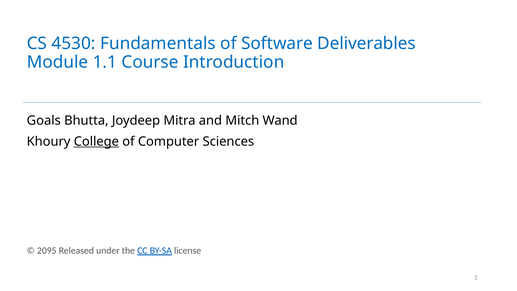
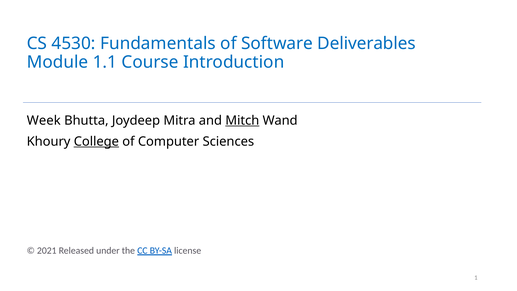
Goals: Goals -> Week
Mitch underline: none -> present
2095: 2095 -> 2021
